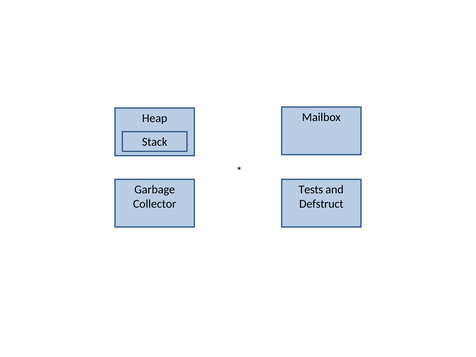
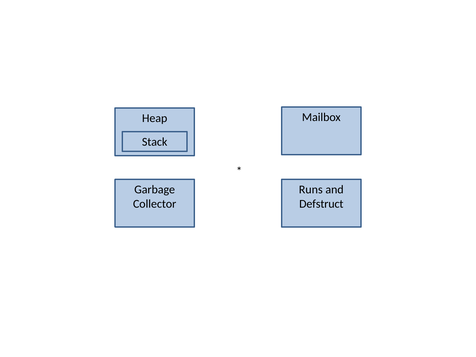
Tests: Tests -> Runs
